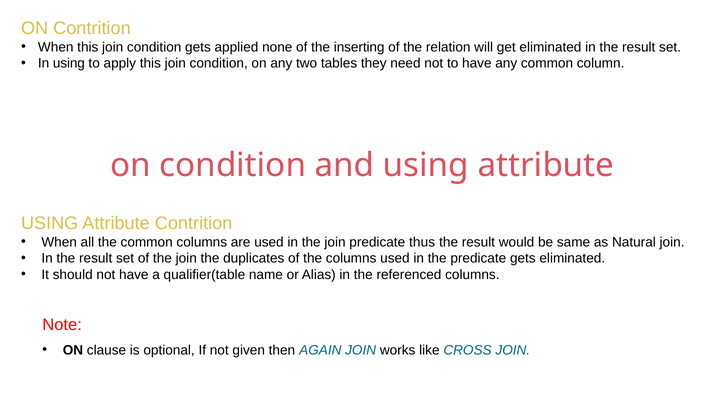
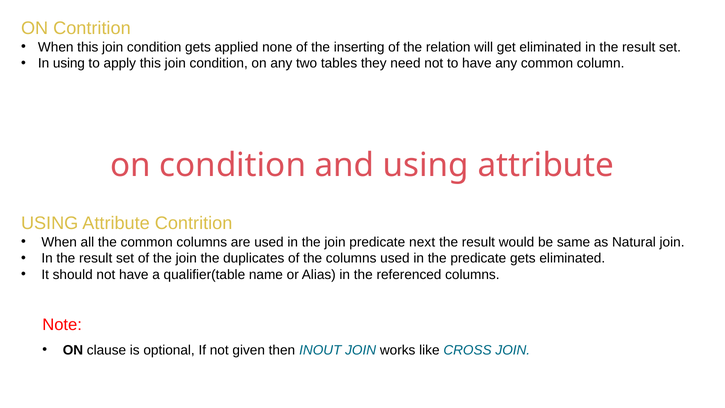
thus: thus -> next
AGAIN: AGAIN -> INOUT
